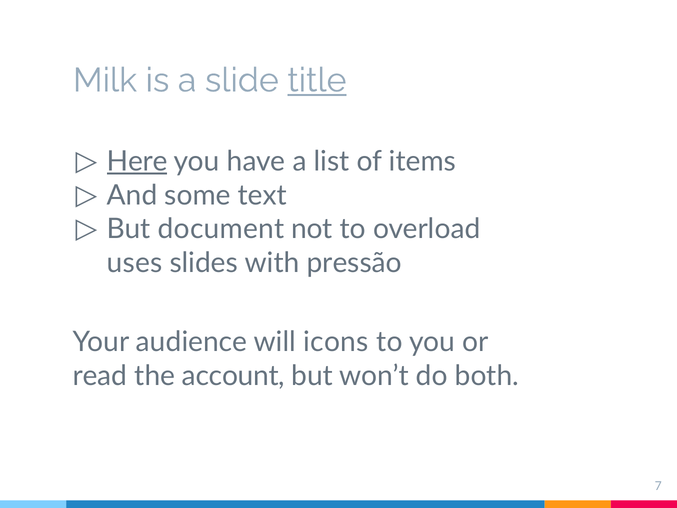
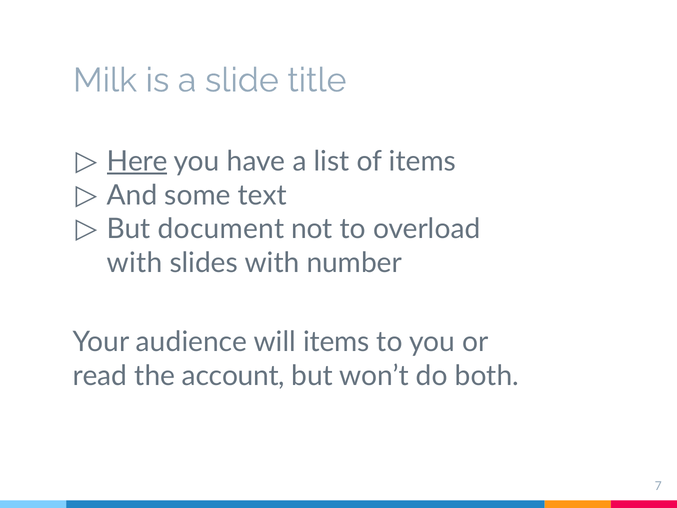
title underline: present -> none
uses at (135, 263): uses -> with
pressão: pressão -> number
will icons: icons -> items
